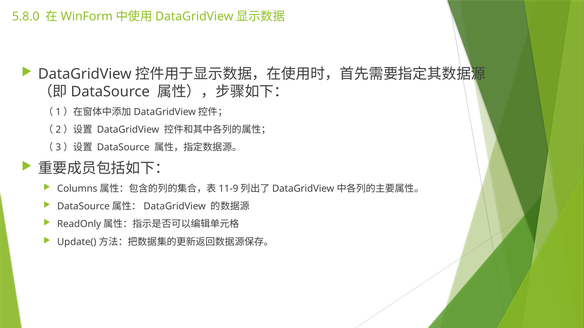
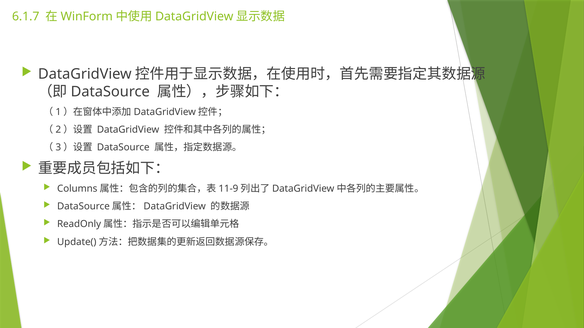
5.8.0: 5.8.0 -> 6.1.7
